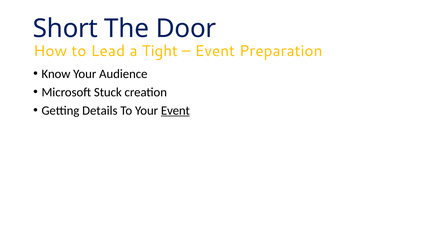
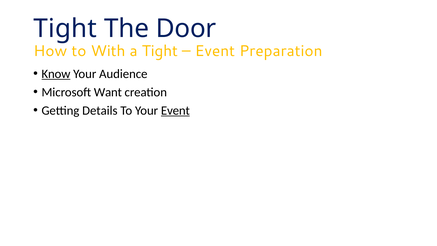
Short at (65, 29): Short -> Tight
Lead: Lead -> With
Know underline: none -> present
Stuck: Stuck -> Want
